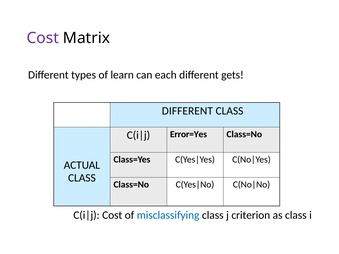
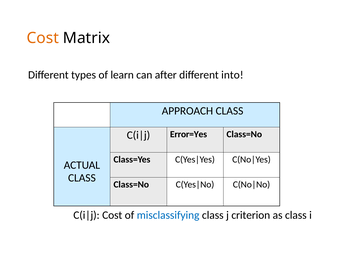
Cost at (43, 38) colour: purple -> orange
each: each -> after
gets: gets -> into
DIFFERENT at (187, 111): DIFFERENT -> APPROACH
